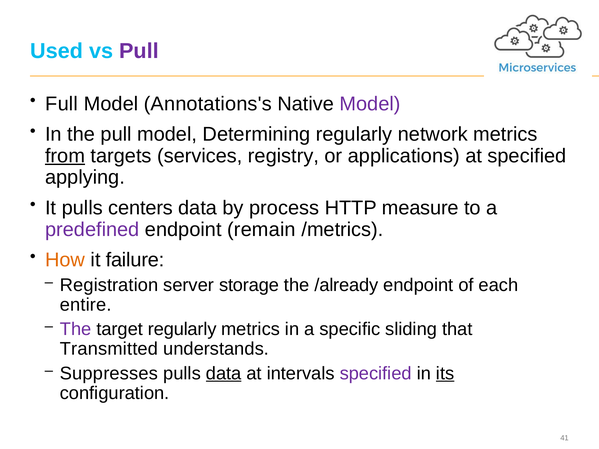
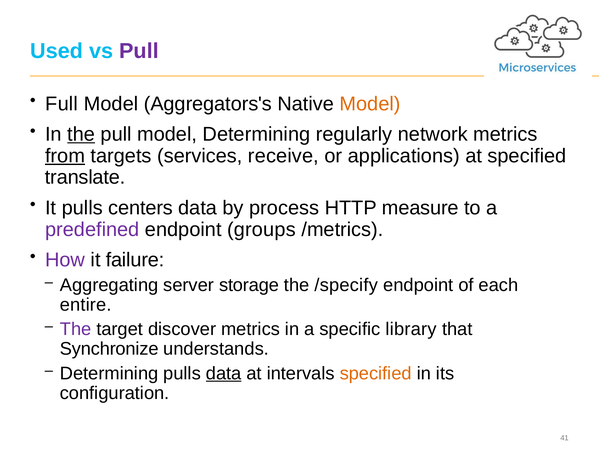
Annotations's: Annotations's -> Aggregators's
Model at (370, 104) colour: purple -> orange
the at (81, 134) underline: none -> present
registry: registry -> receive
applying: applying -> translate
remain: remain -> groups
How colour: orange -> purple
Registration: Registration -> Aggregating
/already: /already -> /specify
target regularly: regularly -> discover
sliding: sliding -> library
Transmitted: Transmitted -> Synchronize
Suppresses at (109, 374): Suppresses -> Determining
specified at (376, 374) colour: purple -> orange
its underline: present -> none
